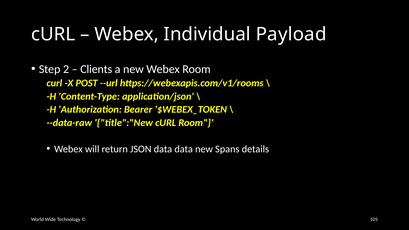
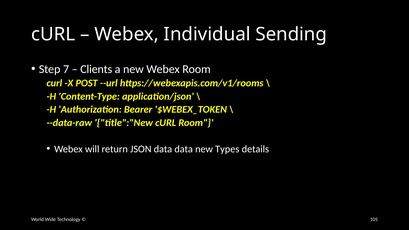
Payload: Payload -> Sending
2: 2 -> 7
Spans: Spans -> Types
